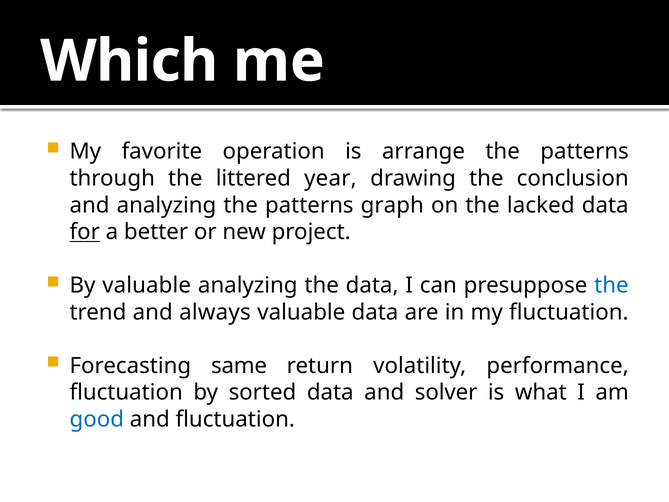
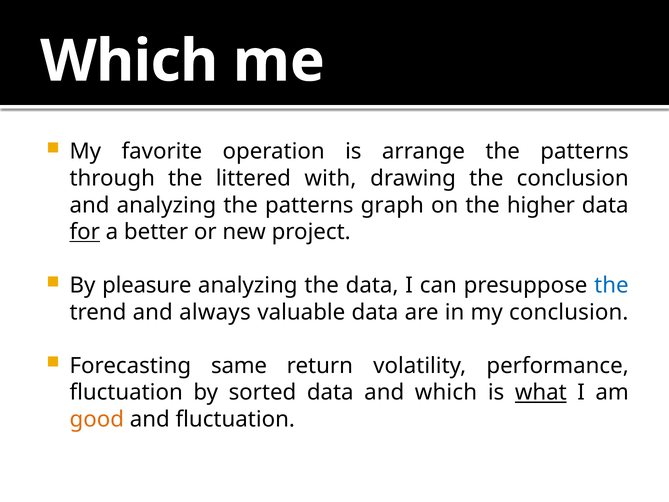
year: year -> with
lacked: lacked -> higher
By valuable: valuable -> pleasure
my fluctuation: fluctuation -> conclusion
and solver: solver -> which
what underline: none -> present
good colour: blue -> orange
